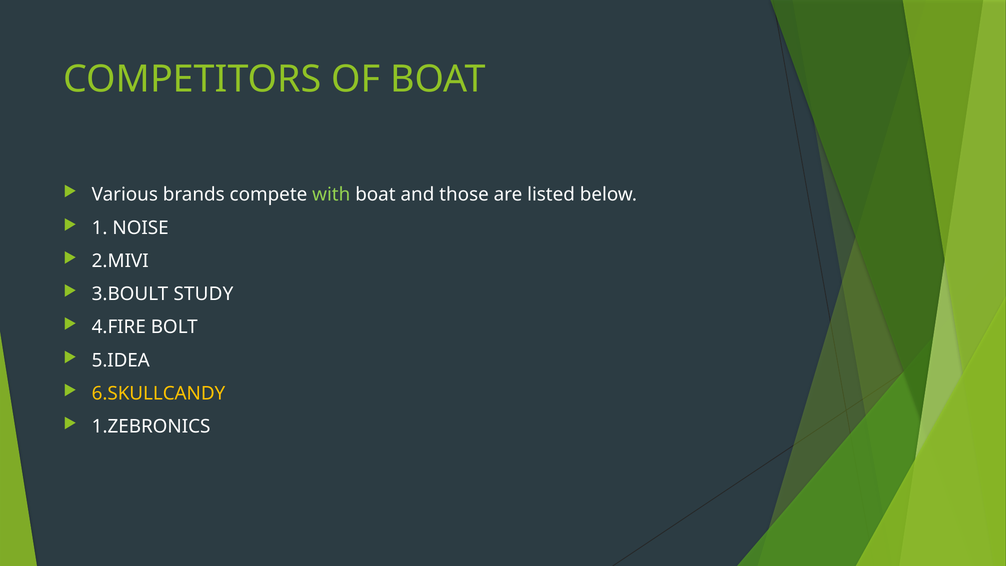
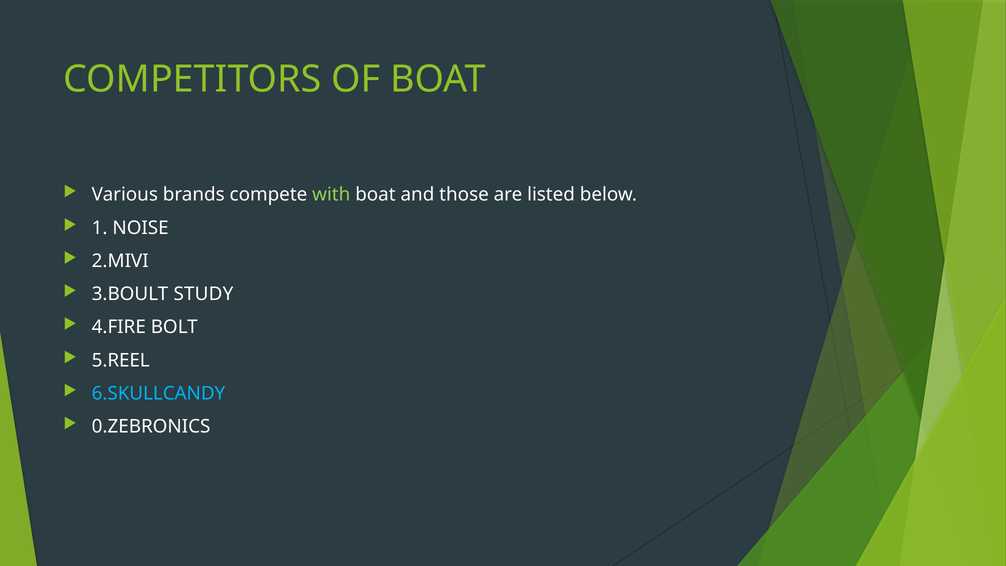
5.IDEA: 5.IDEA -> 5.REEL
6.SKULLCANDY colour: yellow -> light blue
1.ZEBRONICS: 1.ZEBRONICS -> 0.ZEBRONICS
